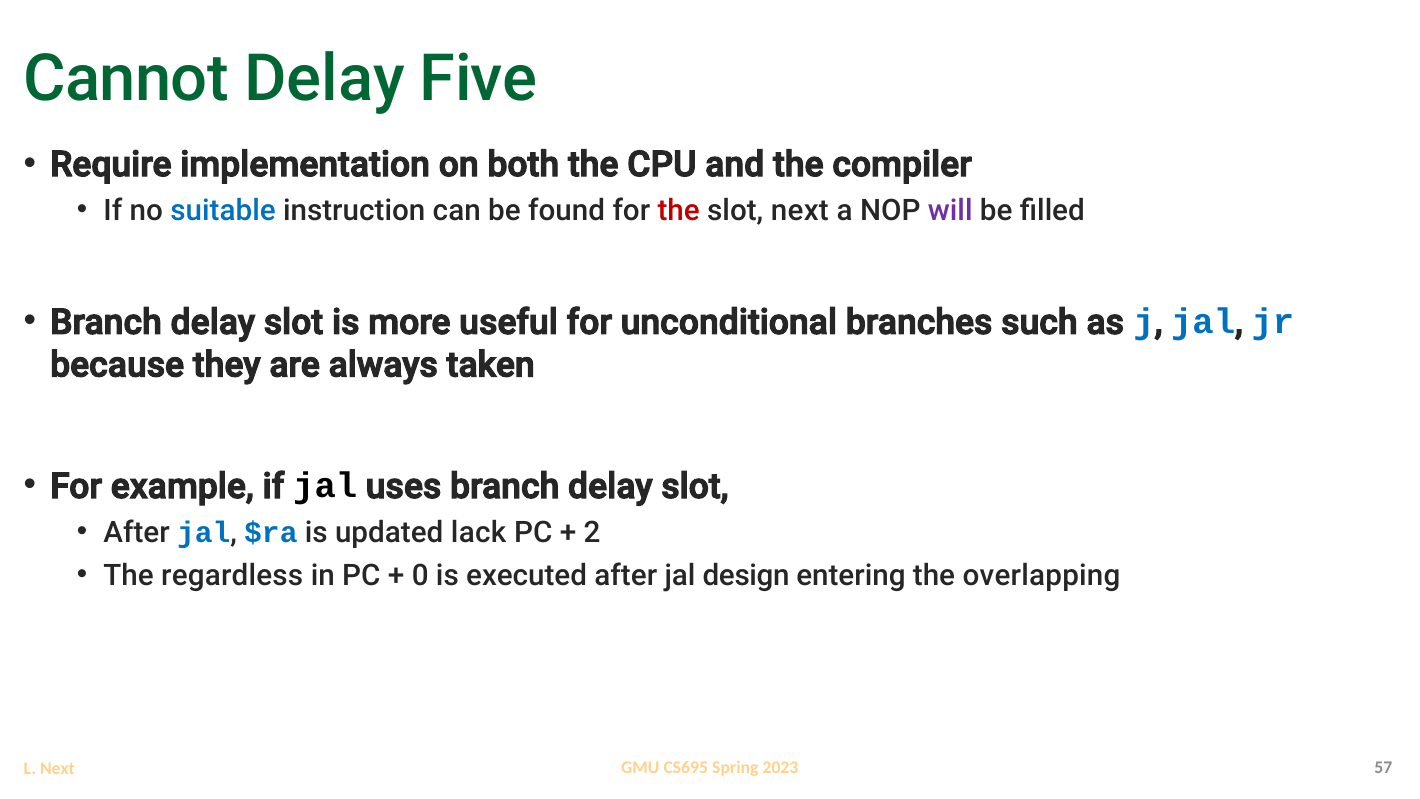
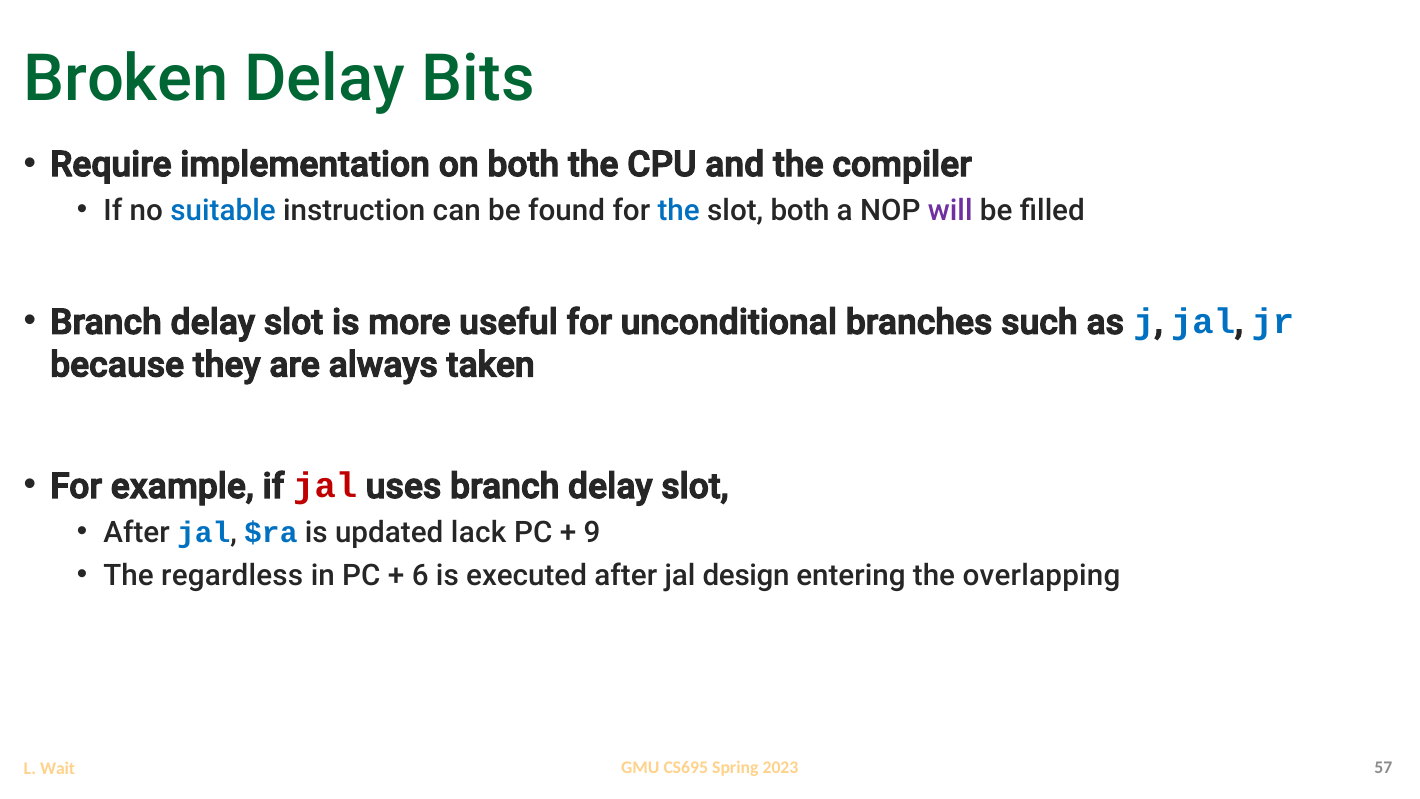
Cannot: Cannot -> Broken
Five: Five -> Bits
the at (679, 210) colour: red -> blue
slot next: next -> both
jal at (325, 486) colour: black -> red
2: 2 -> 9
0: 0 -> 6
L Next: Next -> Wait
